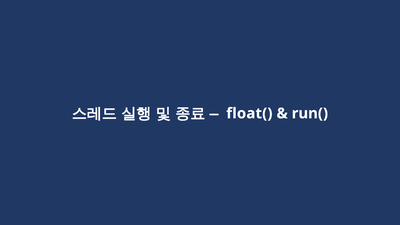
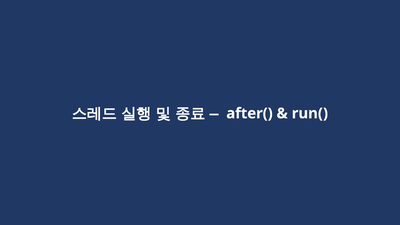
float(: float( -> after(
